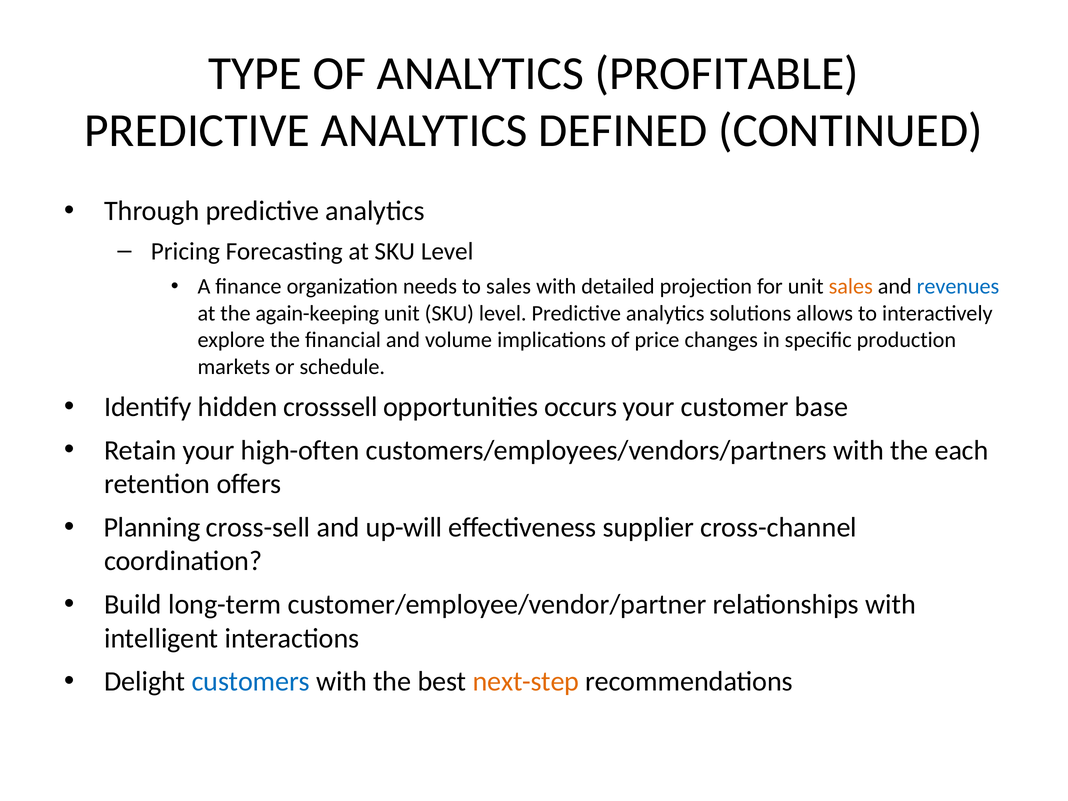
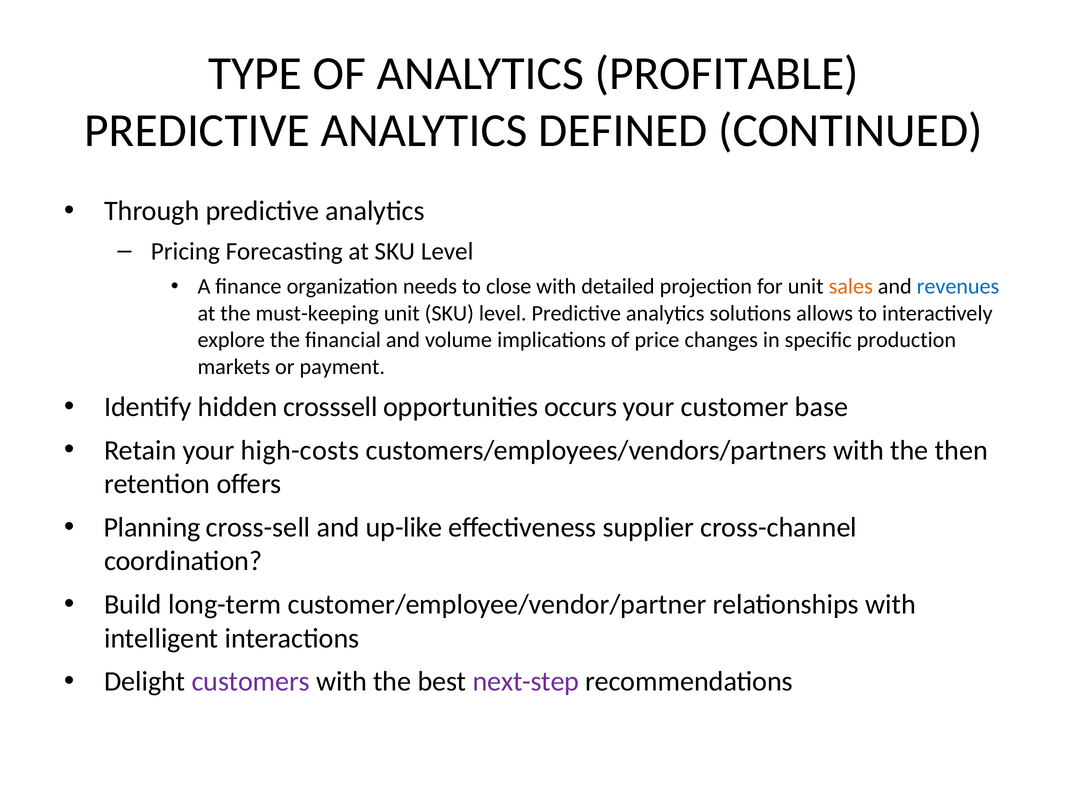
to sales: sales -> close
again-keeping: again-keeping -> must-keeping
schedule: schedule -> payment
high-often: high-often -> high-costs
each: each -> then
up-will: up-will -> up-like
customers colour: blue -> purple
next-step colour: orange -> purple
